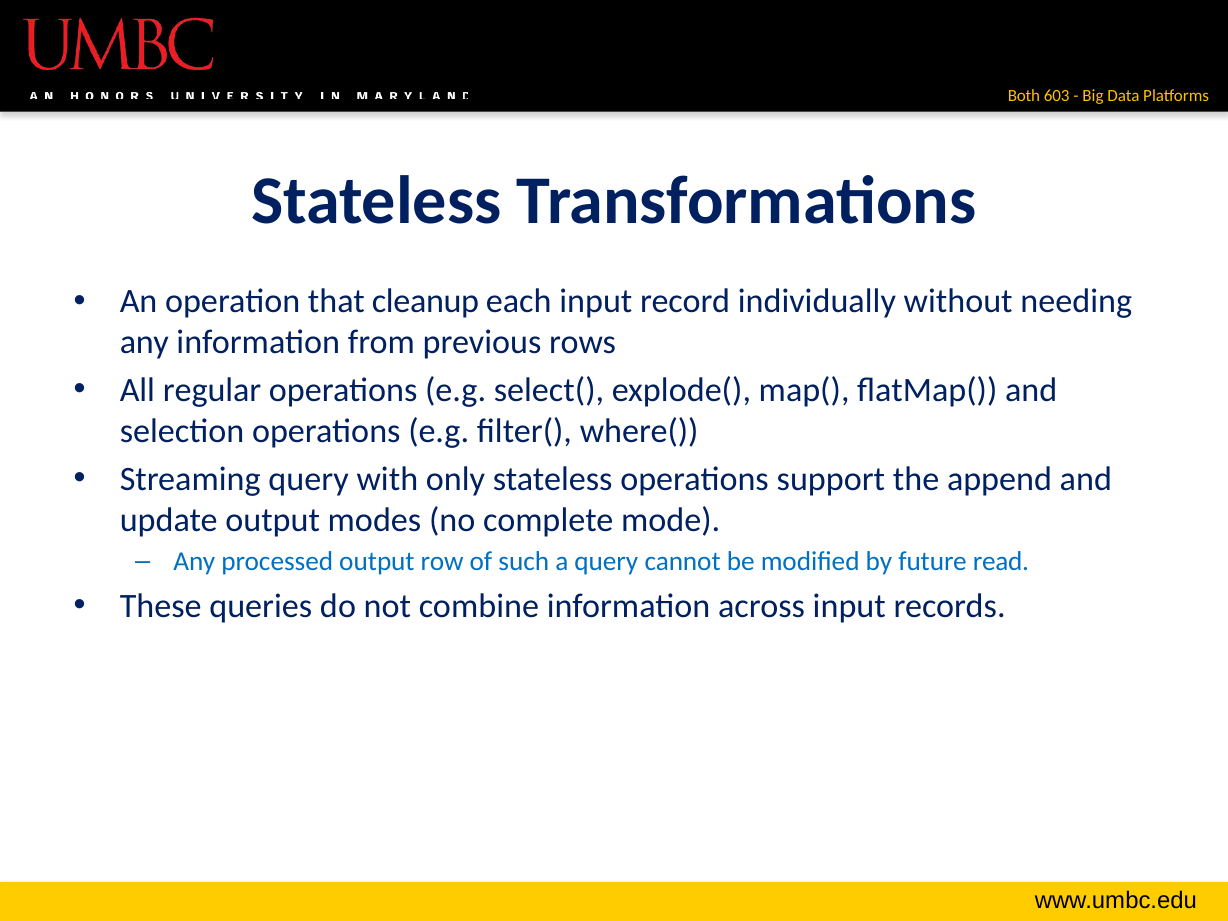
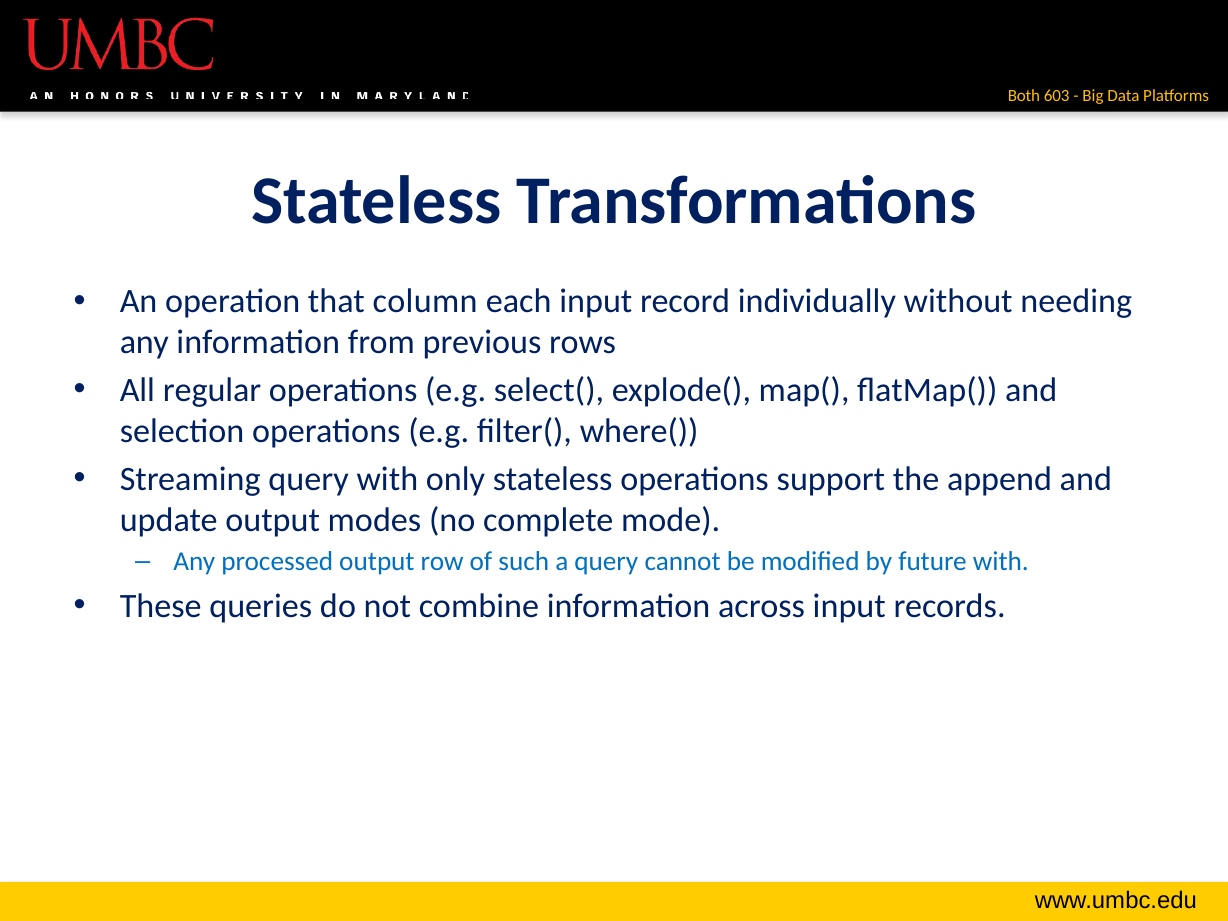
cleanup: cleanup -> column
future read: read -> with
